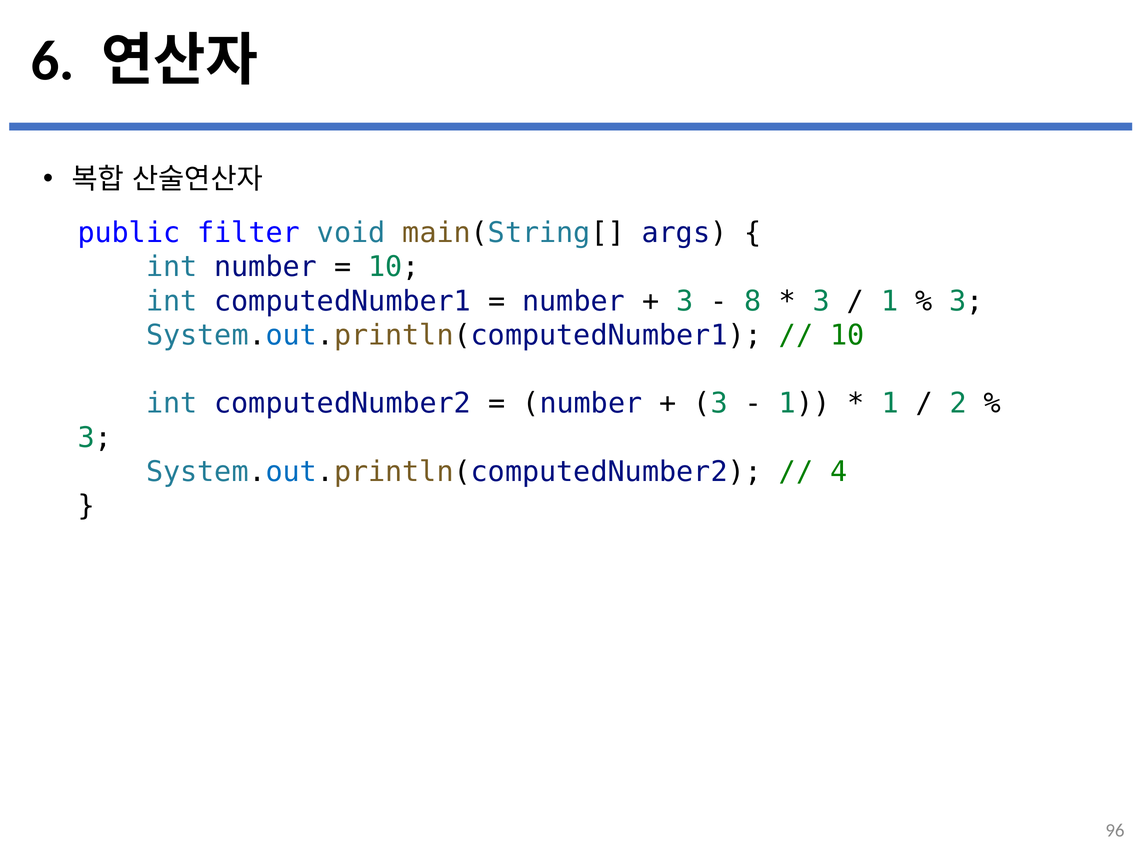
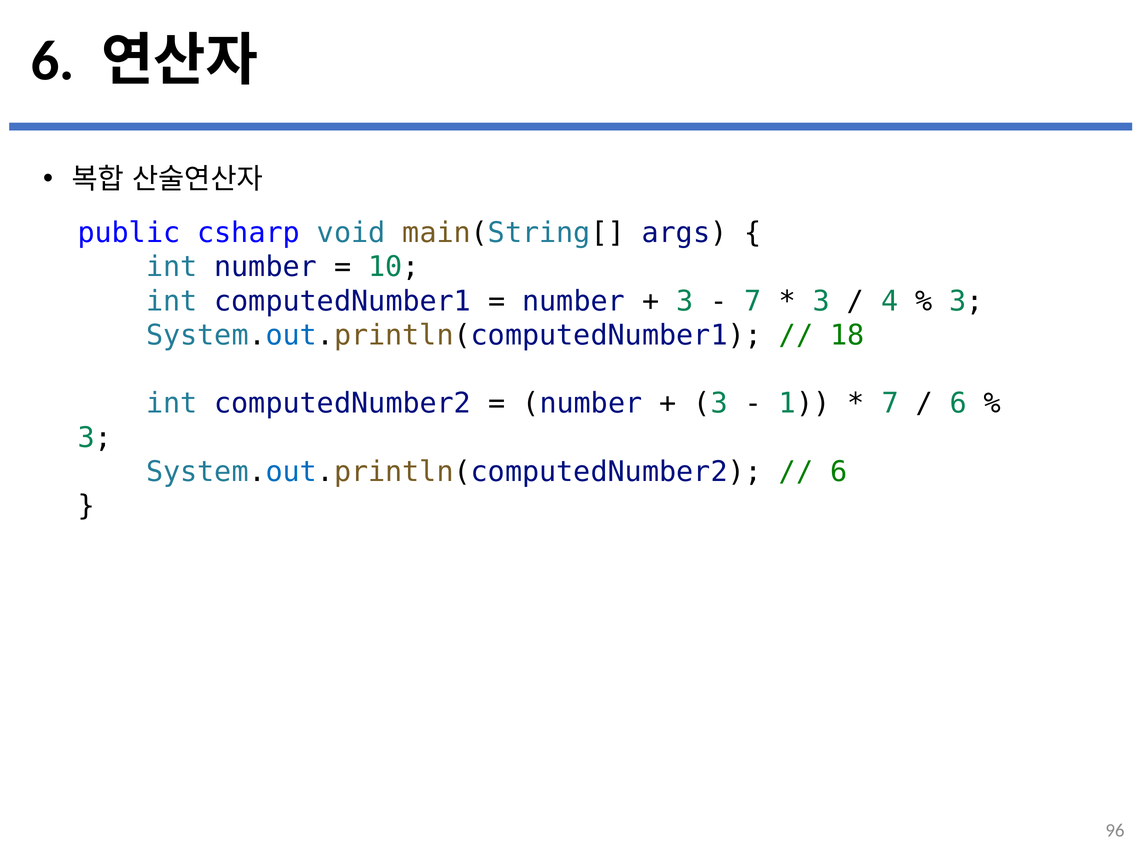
filter: filter -> csharp
8 at (753, 301): 8 -> 7
1 at (890, 301): 1 -> 4
10 at (847, 335): 10 -> 18
1 at (890, 404): 1 -> 7
2 at (958, 404): 2 -> 6
4 at (839, 472): 4 -> 6
